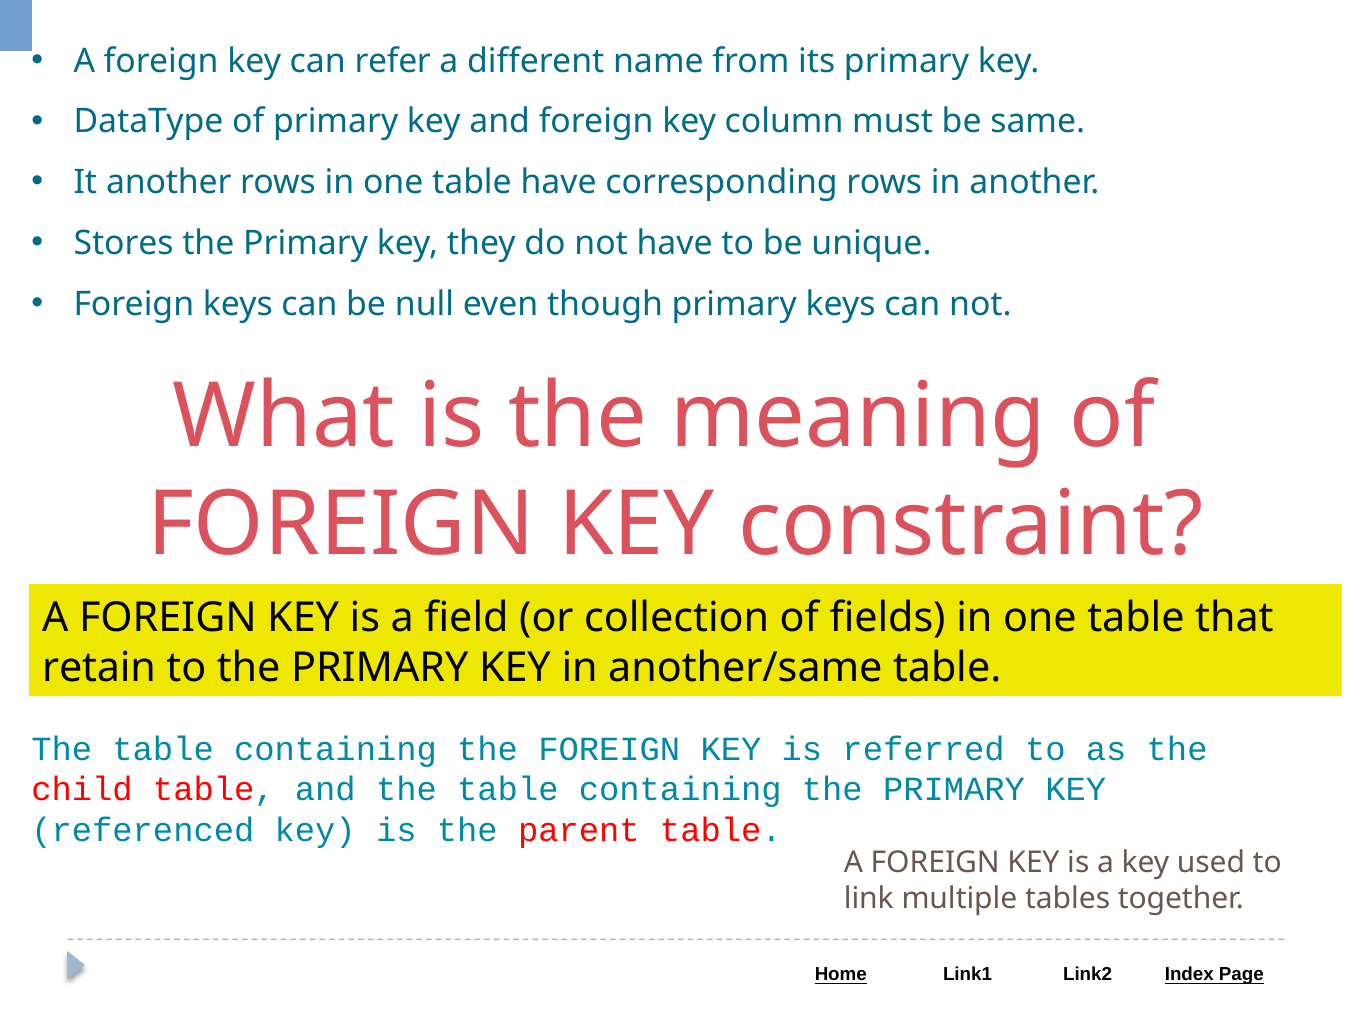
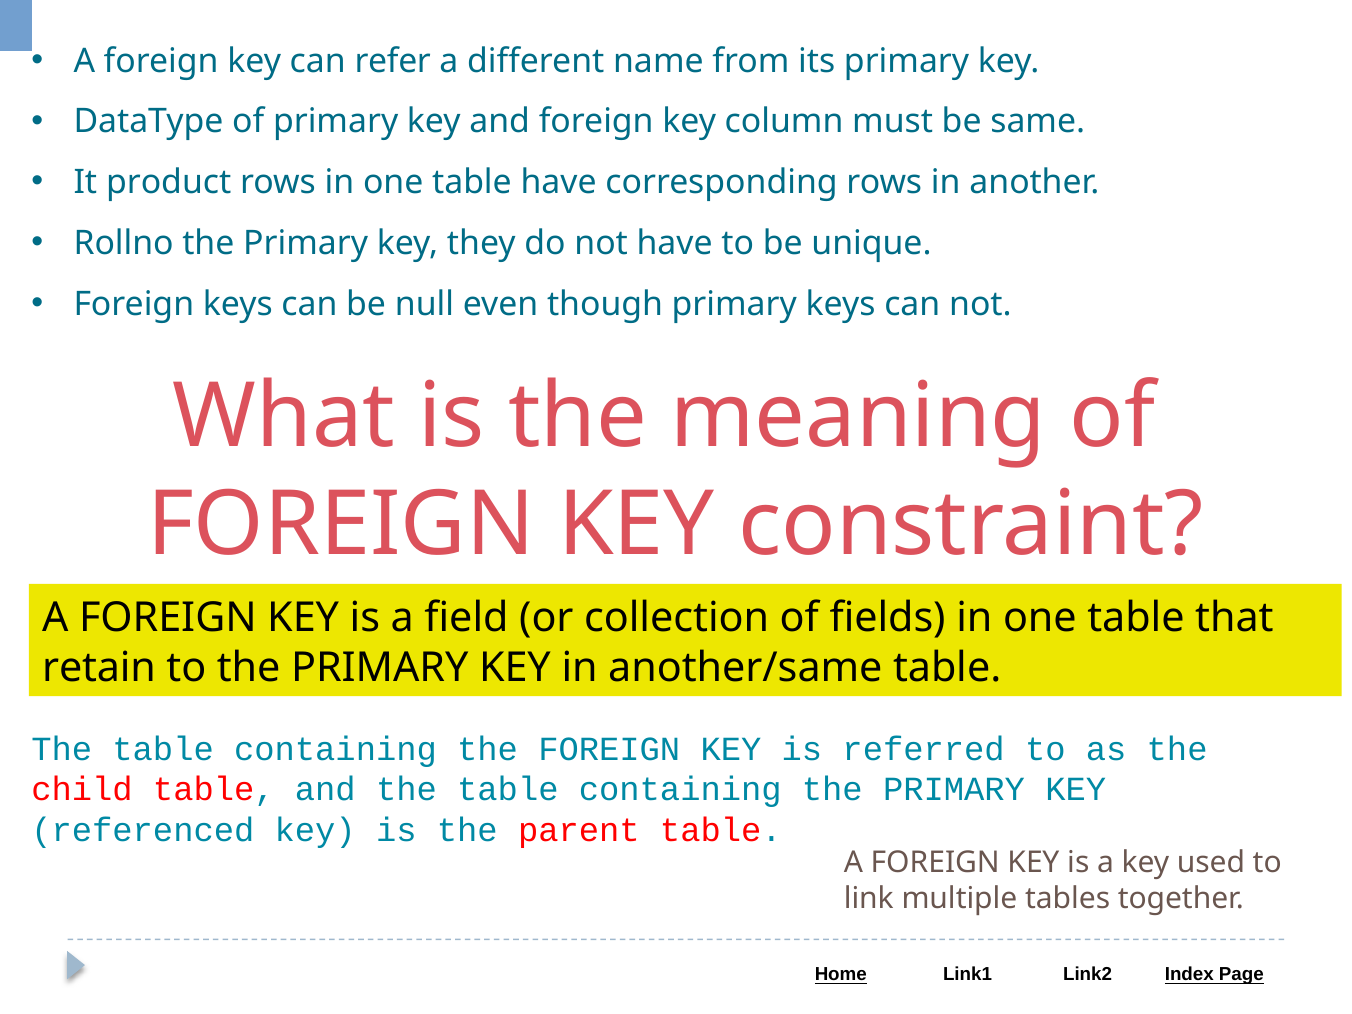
It another: another -> product
Stores: Stores -> Rollno
